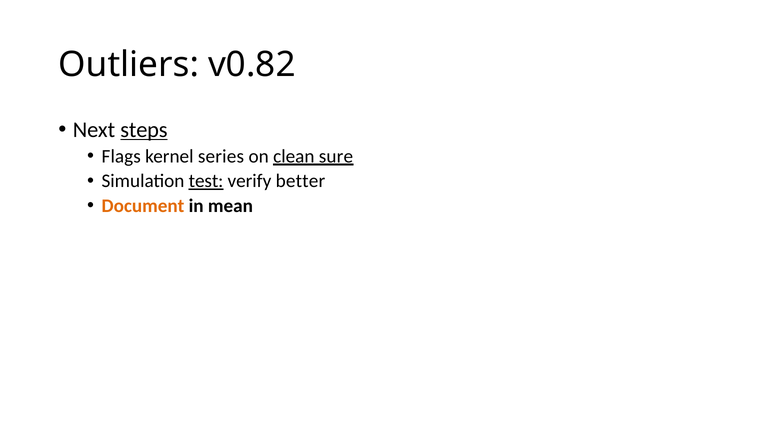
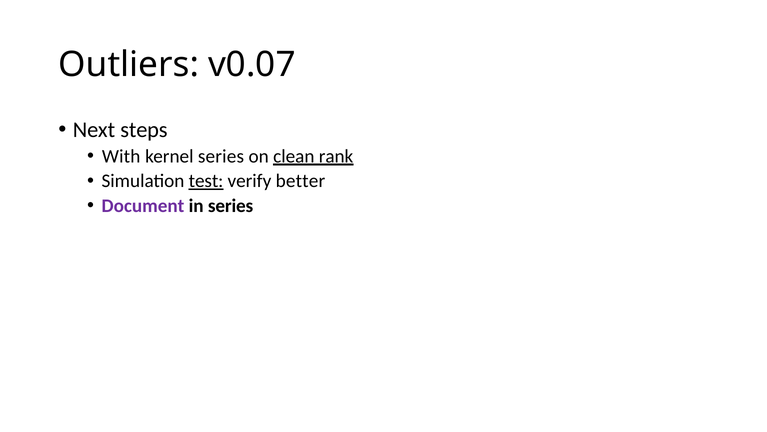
v0.82: v0.82 -> v0.07
steps underline: present -> none
Flags: Flags -> With
sure: sure -> rank
Document colour: orange -> purple
in mean: mean -> series
